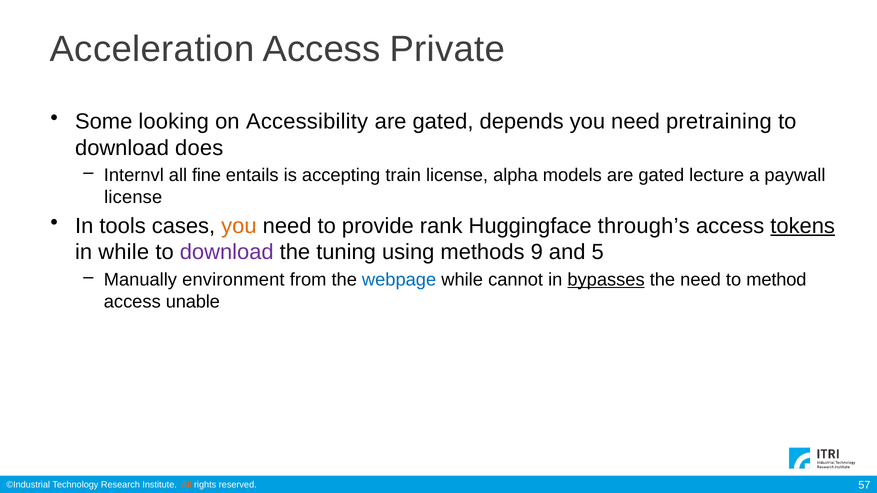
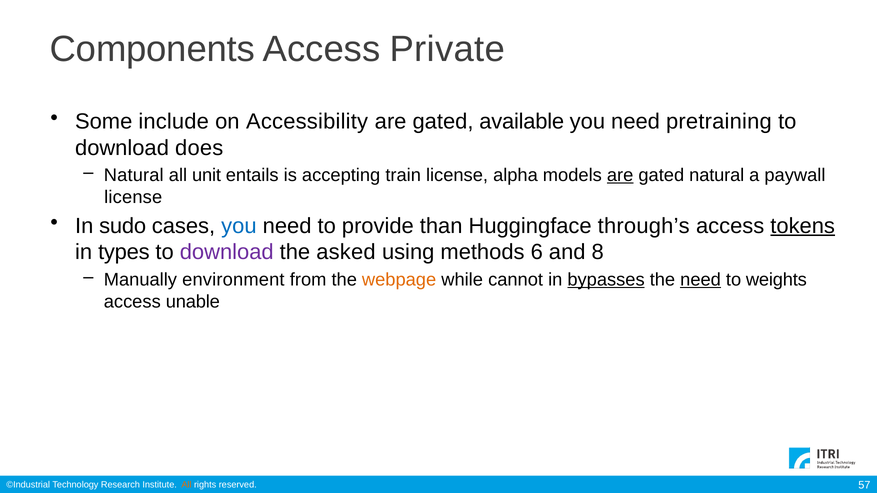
Acceleration: Acceleration -> Components
looking: looking -> include
depends: depends -> available
Internvl at (134, 175): Internvl -> Natural
fine: fine -> unit
are at (620, 175) underline: none -> present
gated lecture: lecture -> natural
tools: tools -> sudo
you at (239, 226) colour: orange -> blue
rank: rank -> than
in while: while -> types
tuning: tuning -> asked
9: 9 -> 6
5: 5 -> 8
webpage colour: blue -> orange
need at (701, 280) underline: none -> present
method: method -> weights
